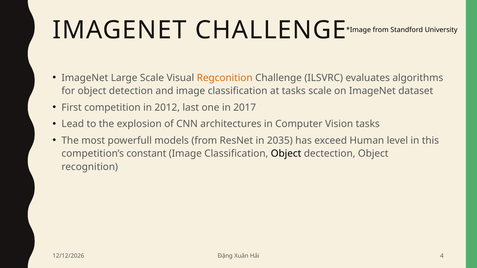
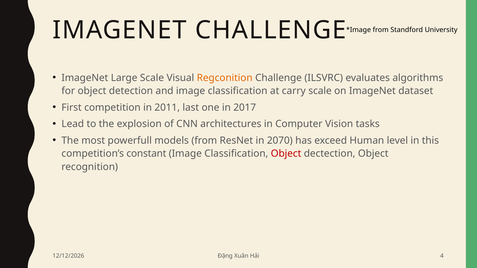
at tasks: tasks -> carry
2012: 2012 -> 2011
2035: 2035 -> 2070
Object at (286, 154) colour: black -> red
